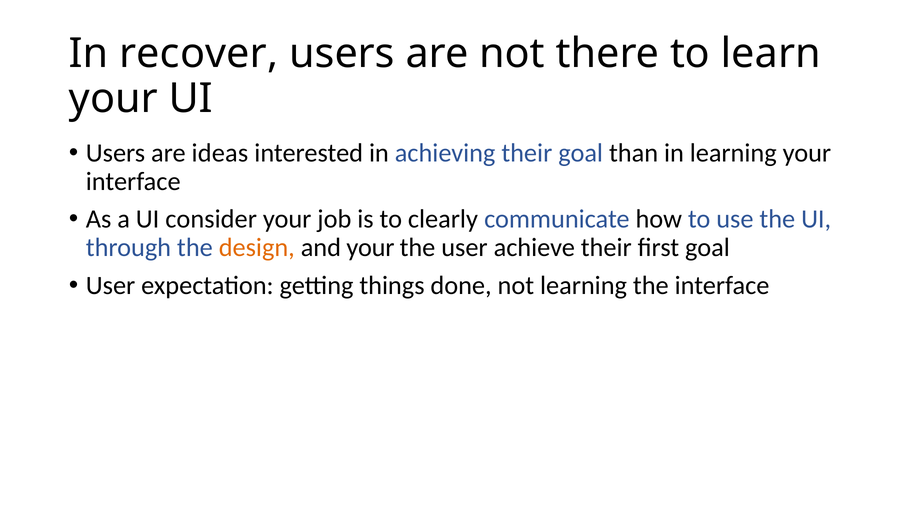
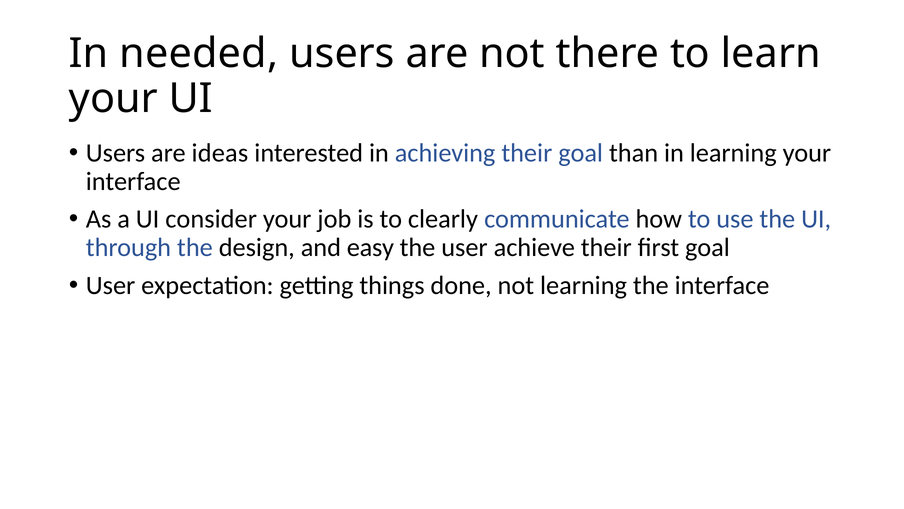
recover: recover -> needed
design colour: orange -> black
and your: your -> easy
